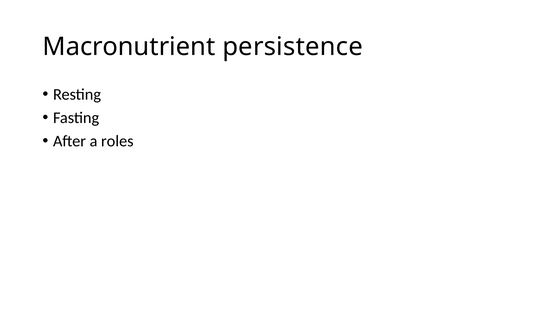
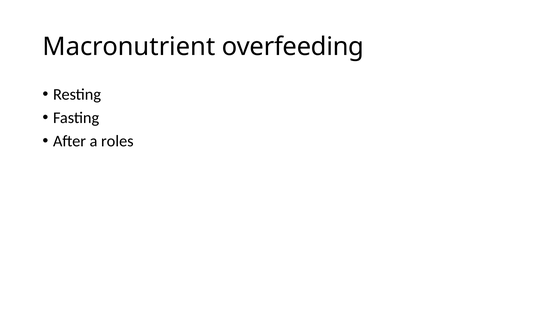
persistence: persistence -> overfeeding
